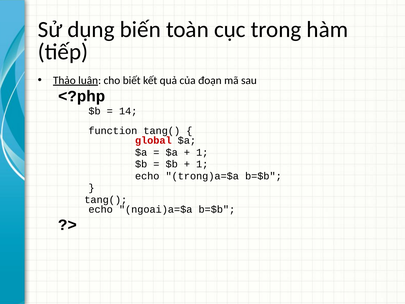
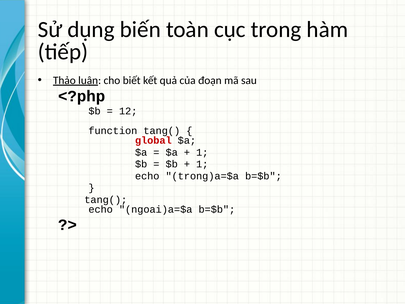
14: 14 -> 12
